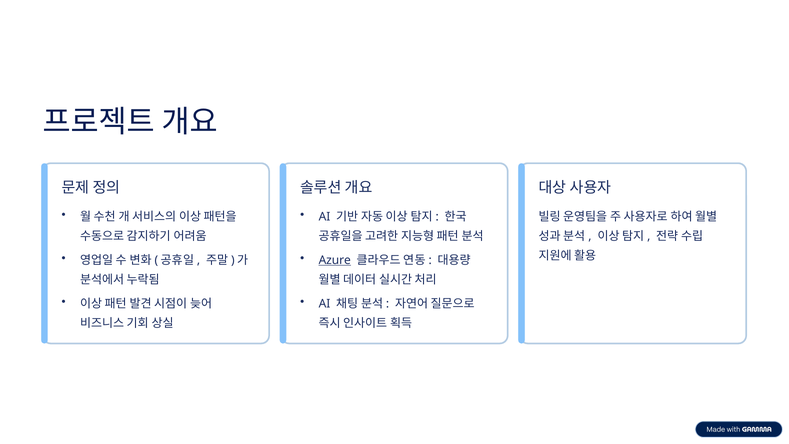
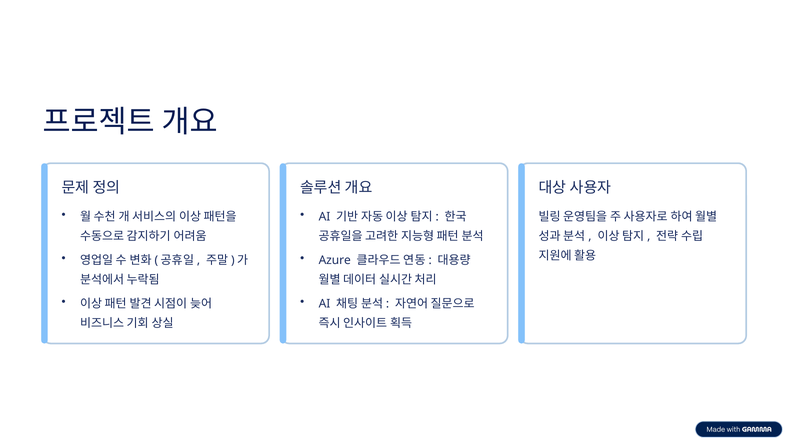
Azure underline: present -> none
